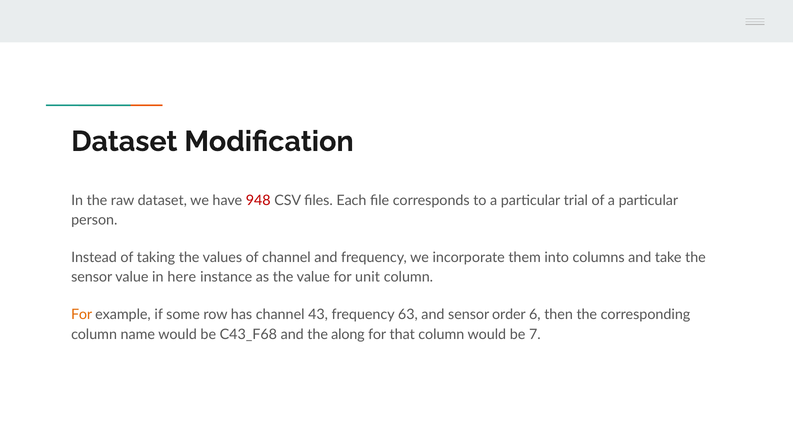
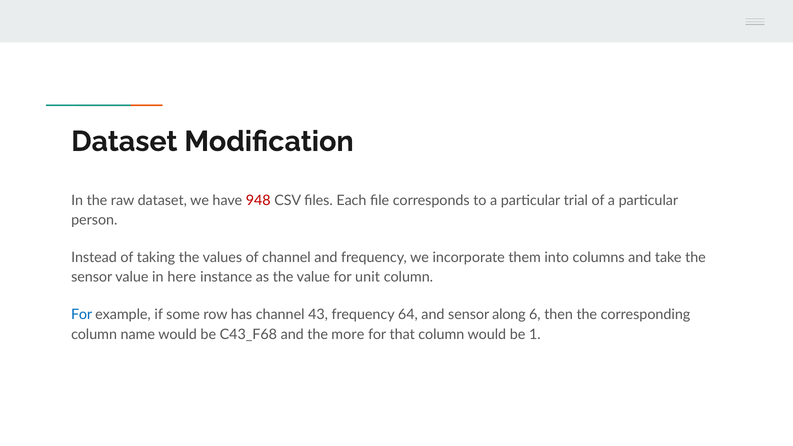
For at (82, 315) colour: orange -> blue
63: 63 -> 64
order: order -> along
along: along -> more
7: 7 -> 1
